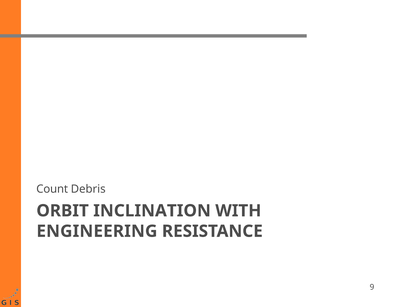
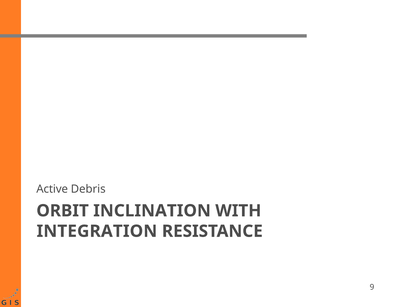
Count: Count -> Active
ENGINEERING: ENGINEERING -> INTEGRATION
